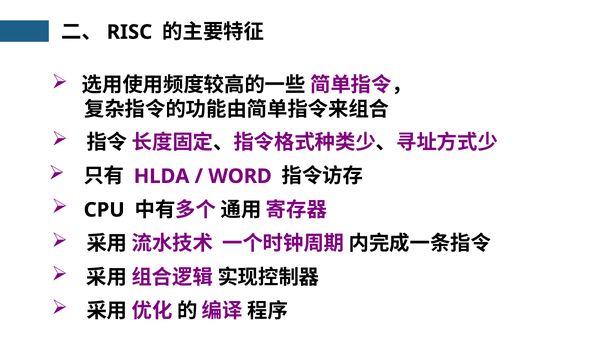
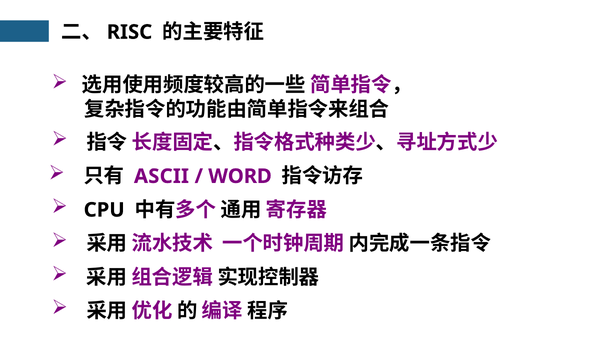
HLDA: HLDA -> ASCII
